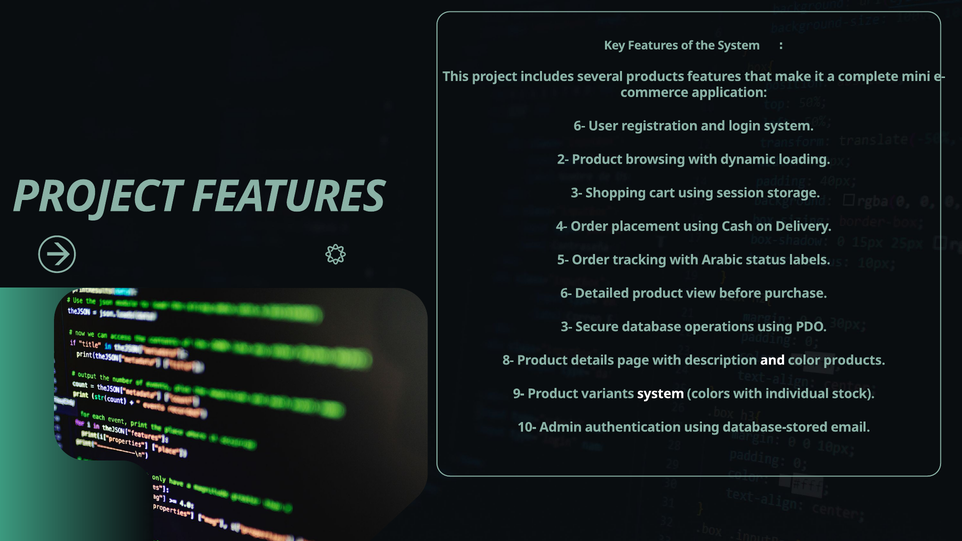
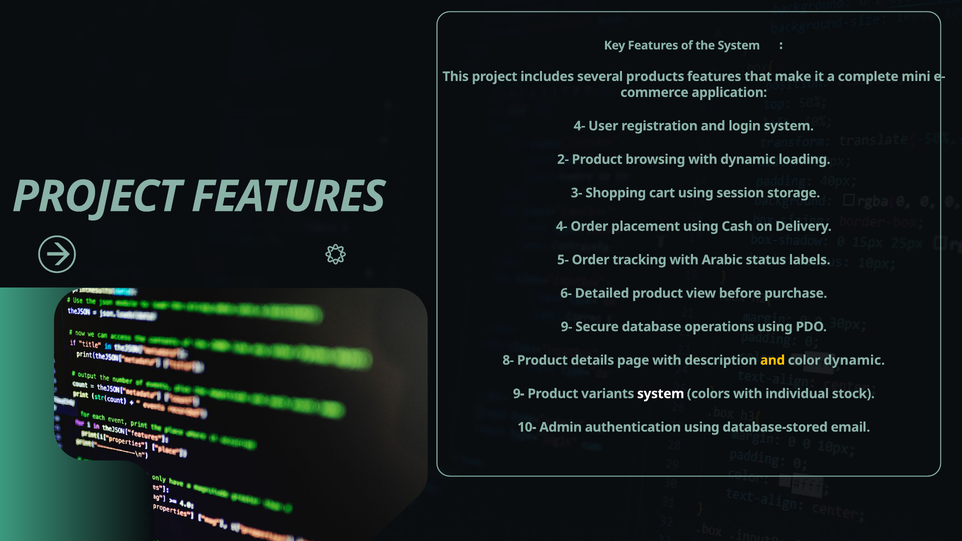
6- at (580, 126): 6- -> 4-
3- at (567, 327): 3- -> 9-
and at (773, 360) colour: white -> yellow
color products: products -> dynamic
